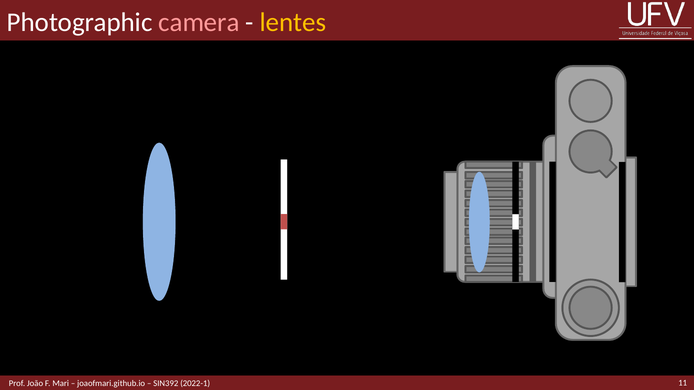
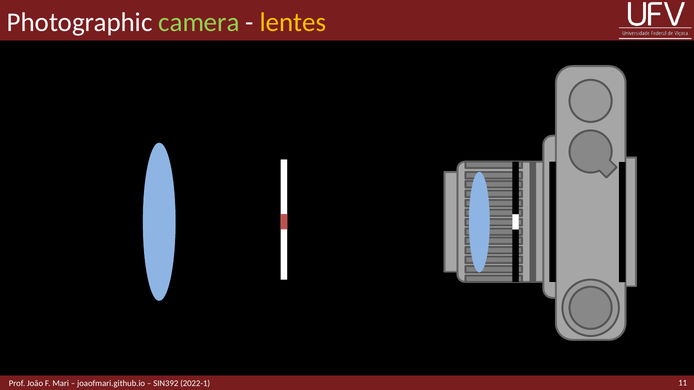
camera colour: pink -> light green
